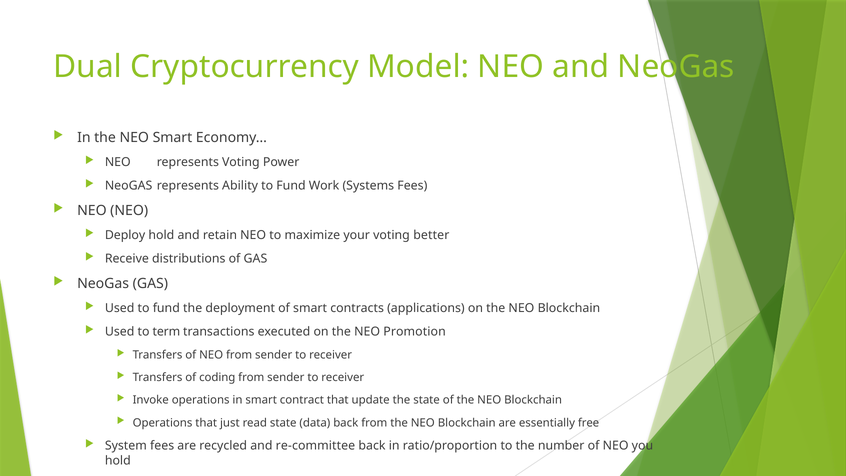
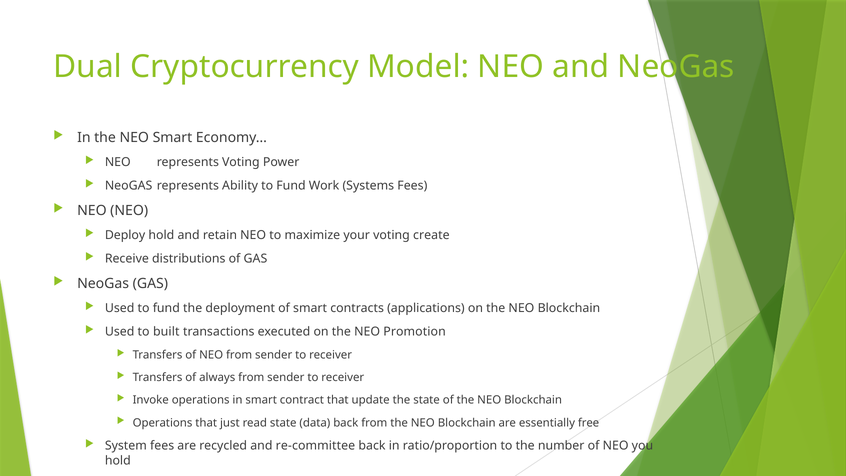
better: better -> create
term: term -> built
coding: coding -> always
